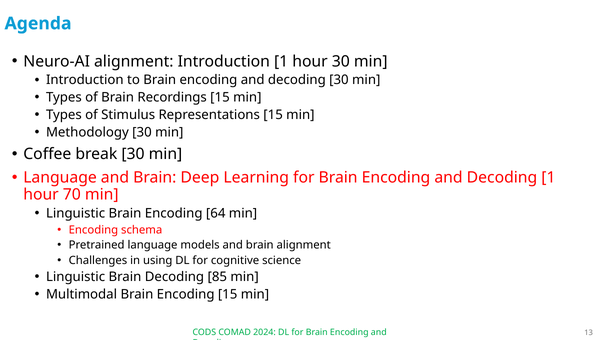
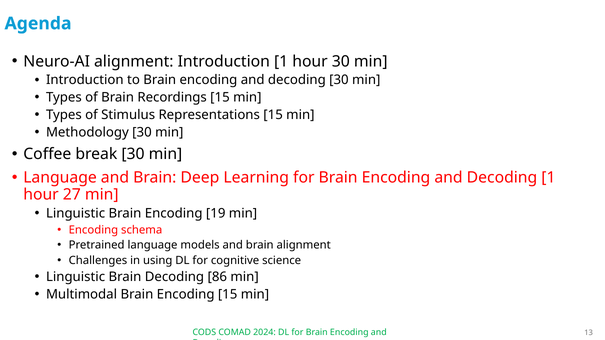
70: 70 -> 27
64: 64 -> 19
85: 85 -> 86
